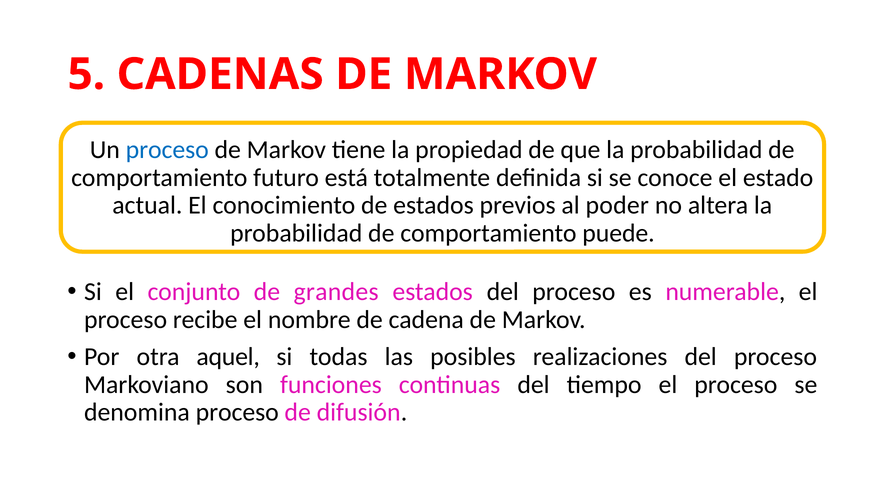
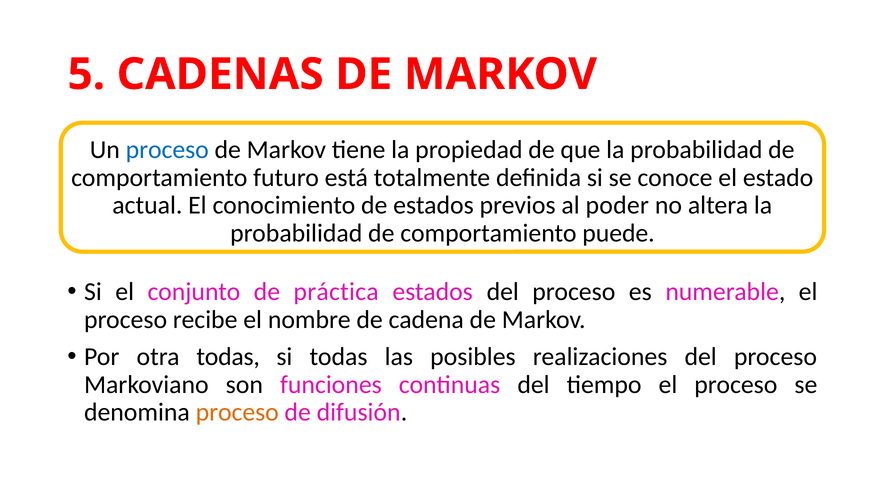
grandes: grandes -> práctica
otra aquel: aquel -> todas
proceso at (237, 412) colour: black -> orange
